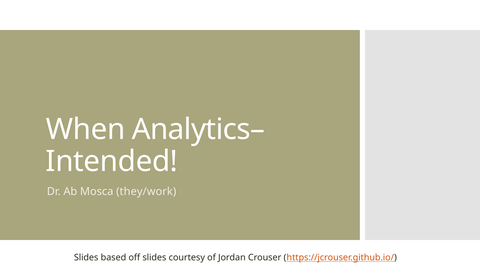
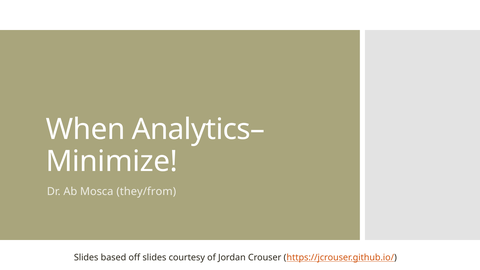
Intended: Intended -> Minimize
they/work: they/work -> they/from
